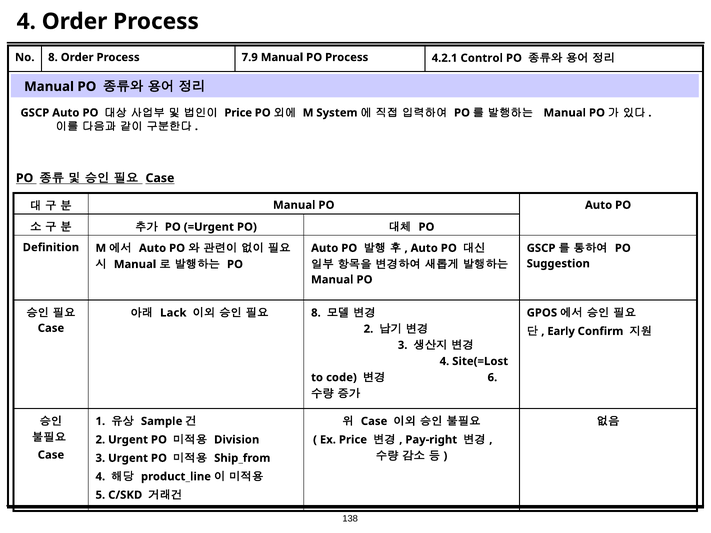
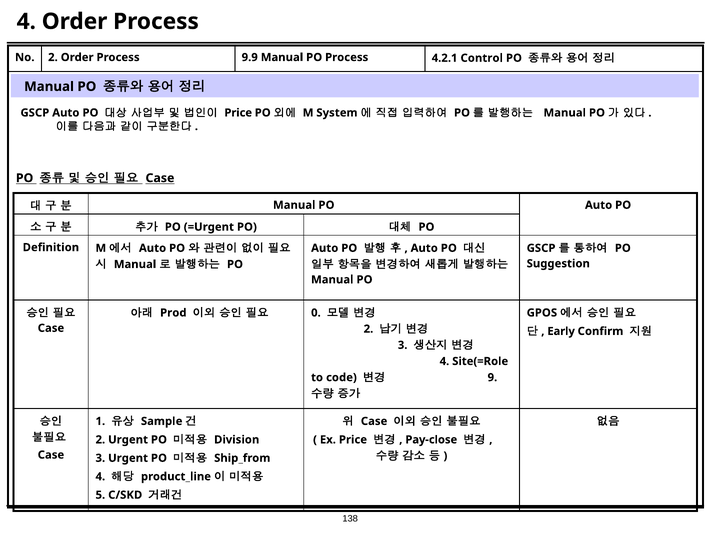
No 8: 8 -> 2
7.9: 7.9 -> 9.9
Lack: Lack -> Prod
8 at (316, 313): 8 -> 0
Site(=Lost: Site(=Lost -> Site(=Role
6: 6 -> 9
Pay-right: Pay-right -> Pay-close
